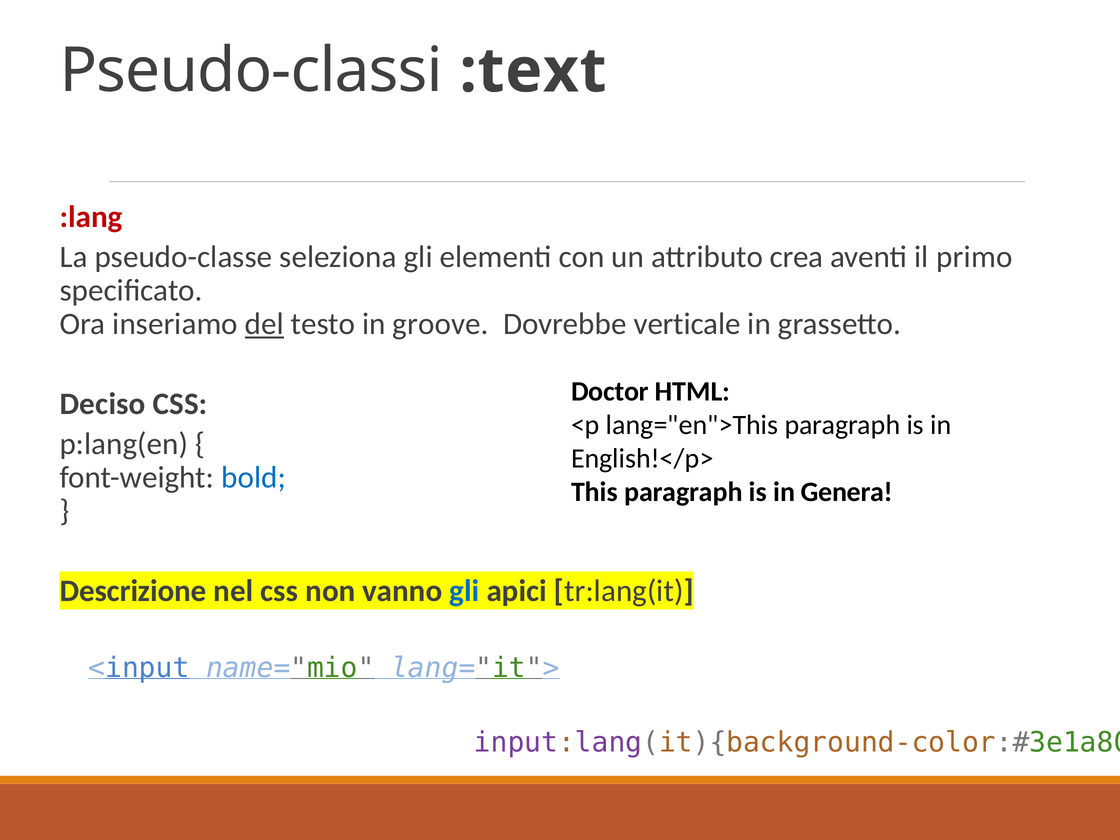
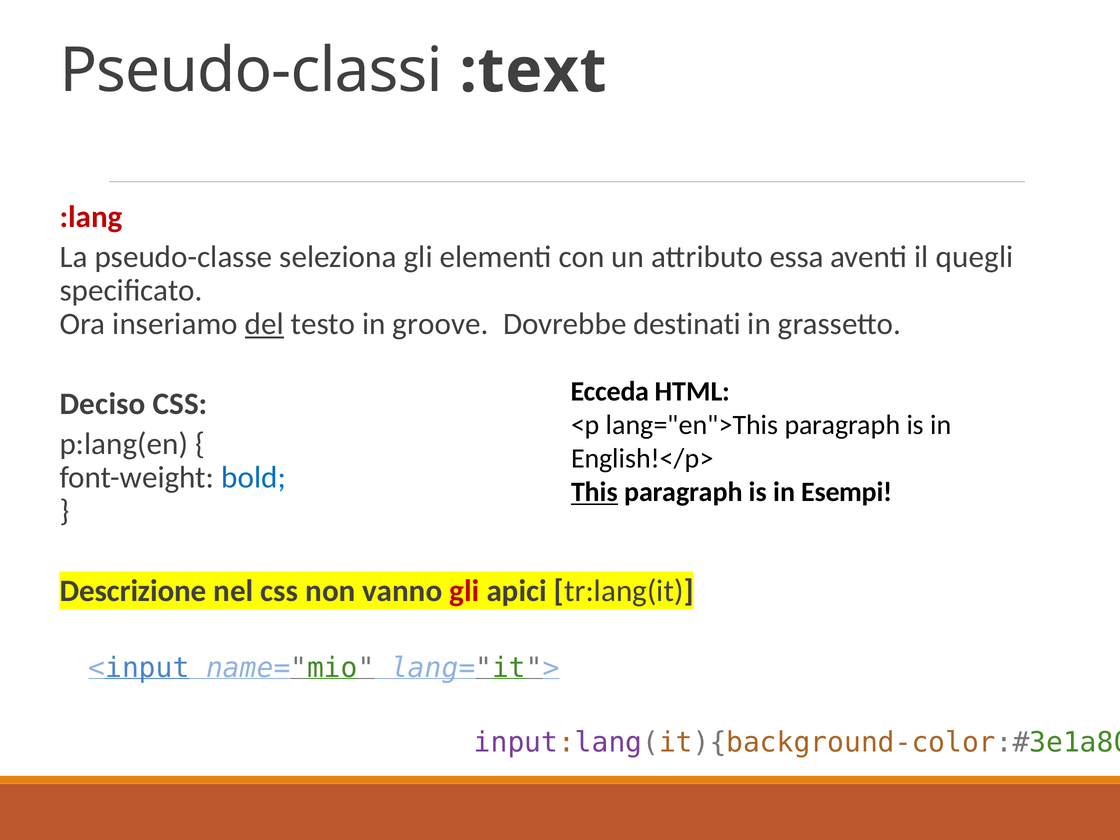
crea: crea -> essa
primo: primo -> quegli
verticale: verticale -> destinati
Doctor: Doctor -> Ecceda
This underline: none -> present
Genera: Genera -> Esempi
gli at (464, 591) colour: blue -> red
